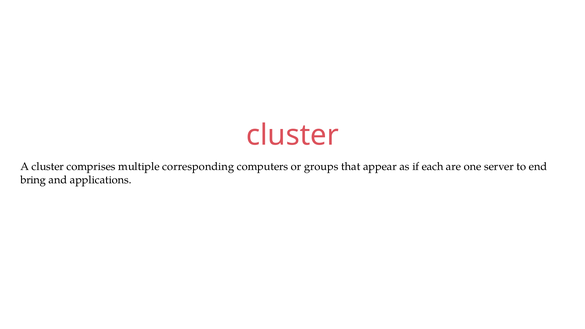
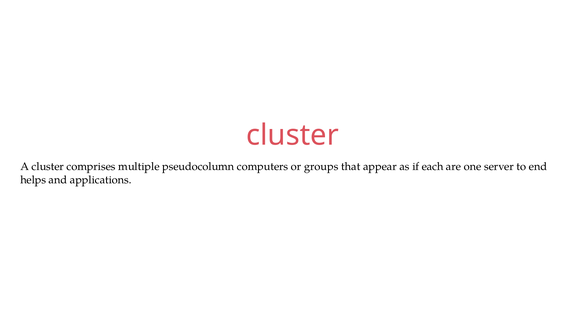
corresponding: corresponding -> pseudocolumn
bring: bring -> helps
